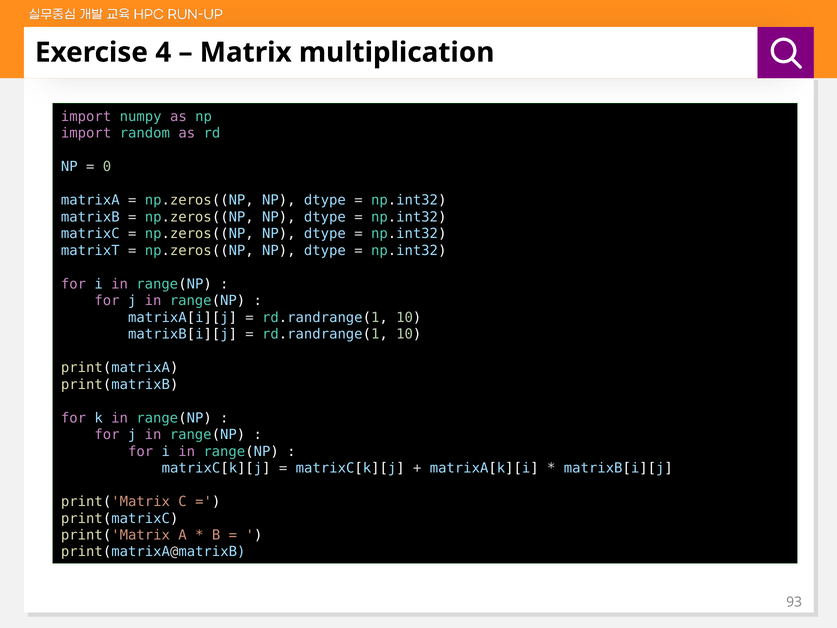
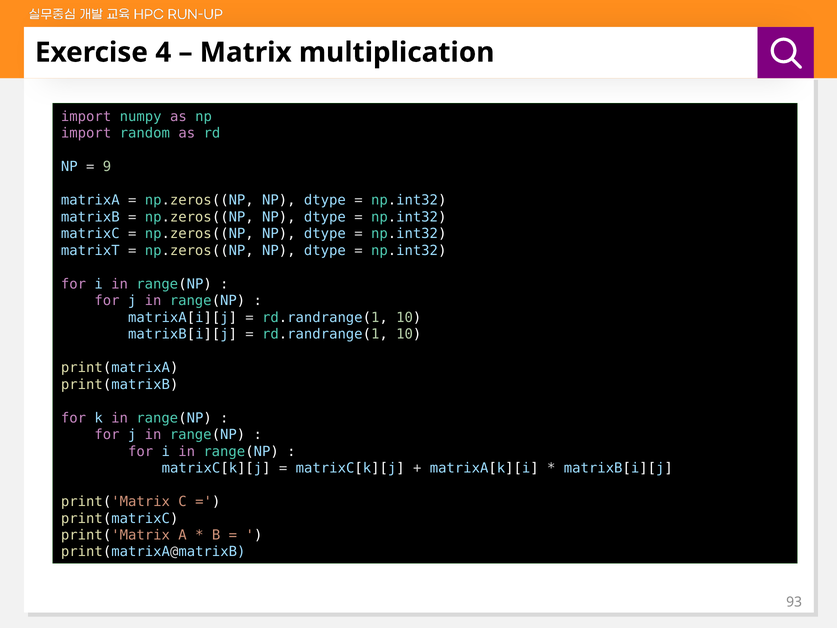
0: 0 -> 9
